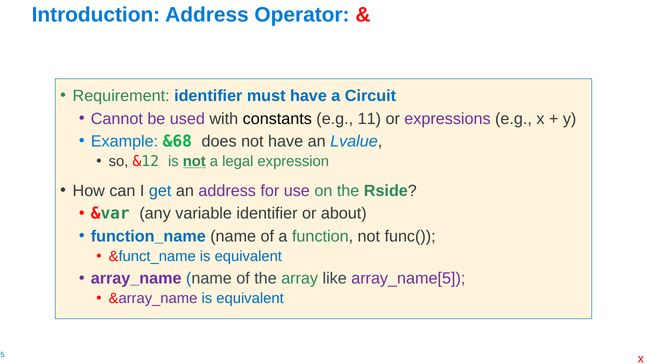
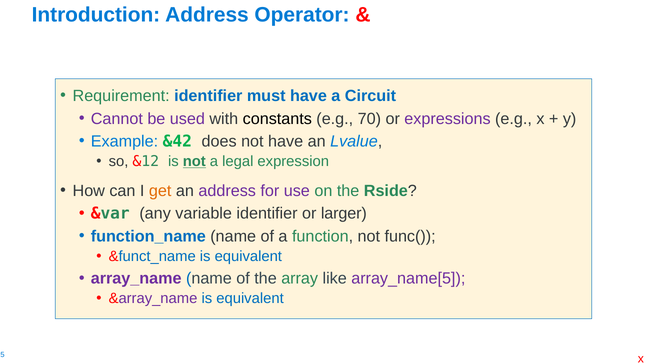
11: 11 -> 70
&68: &68 -> &42
get colour: blue -> orange
about: about -> larger
